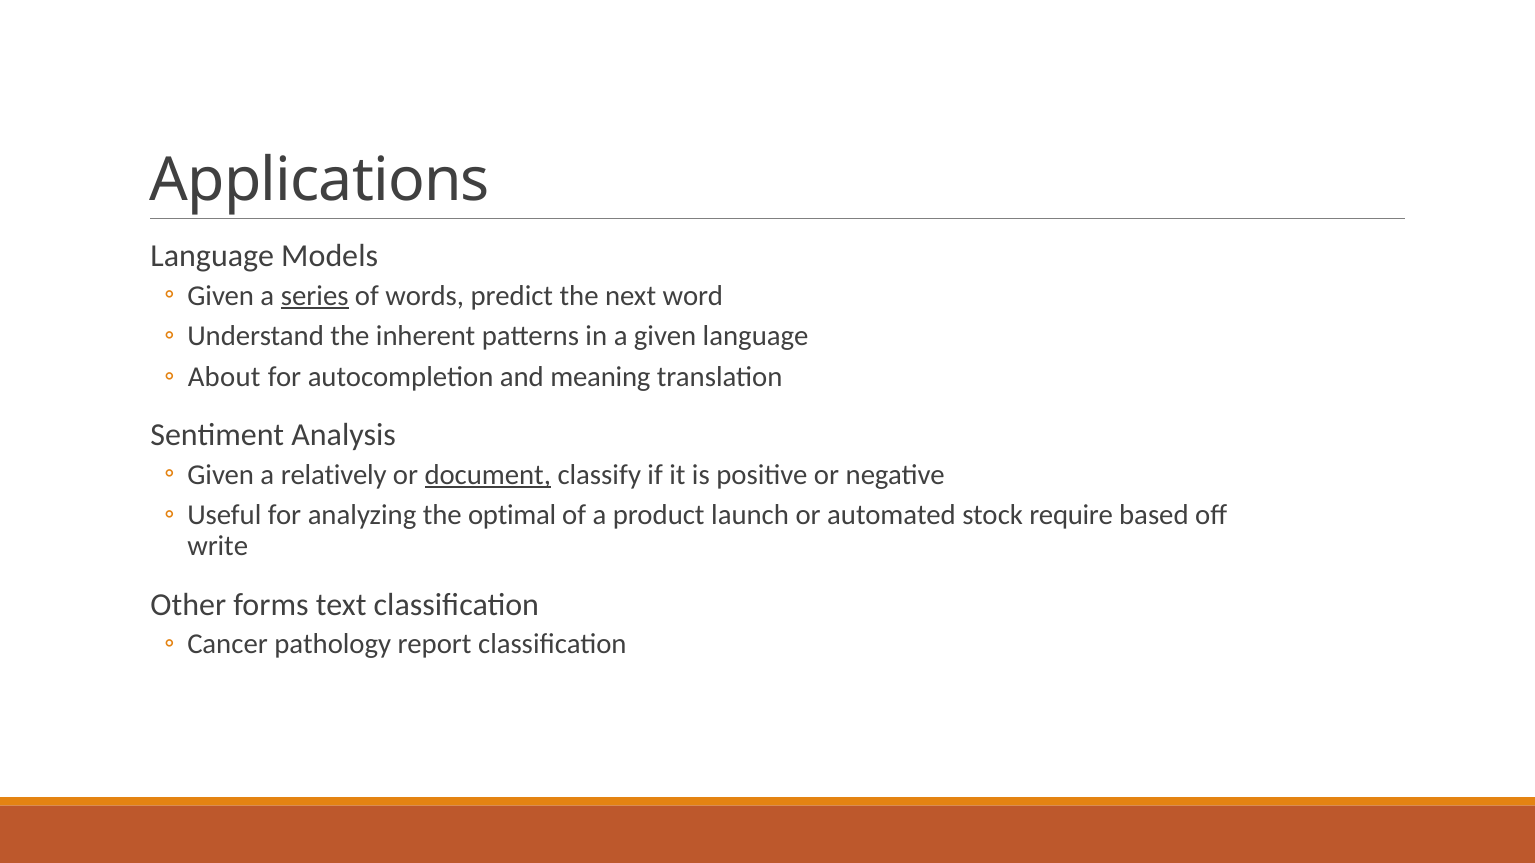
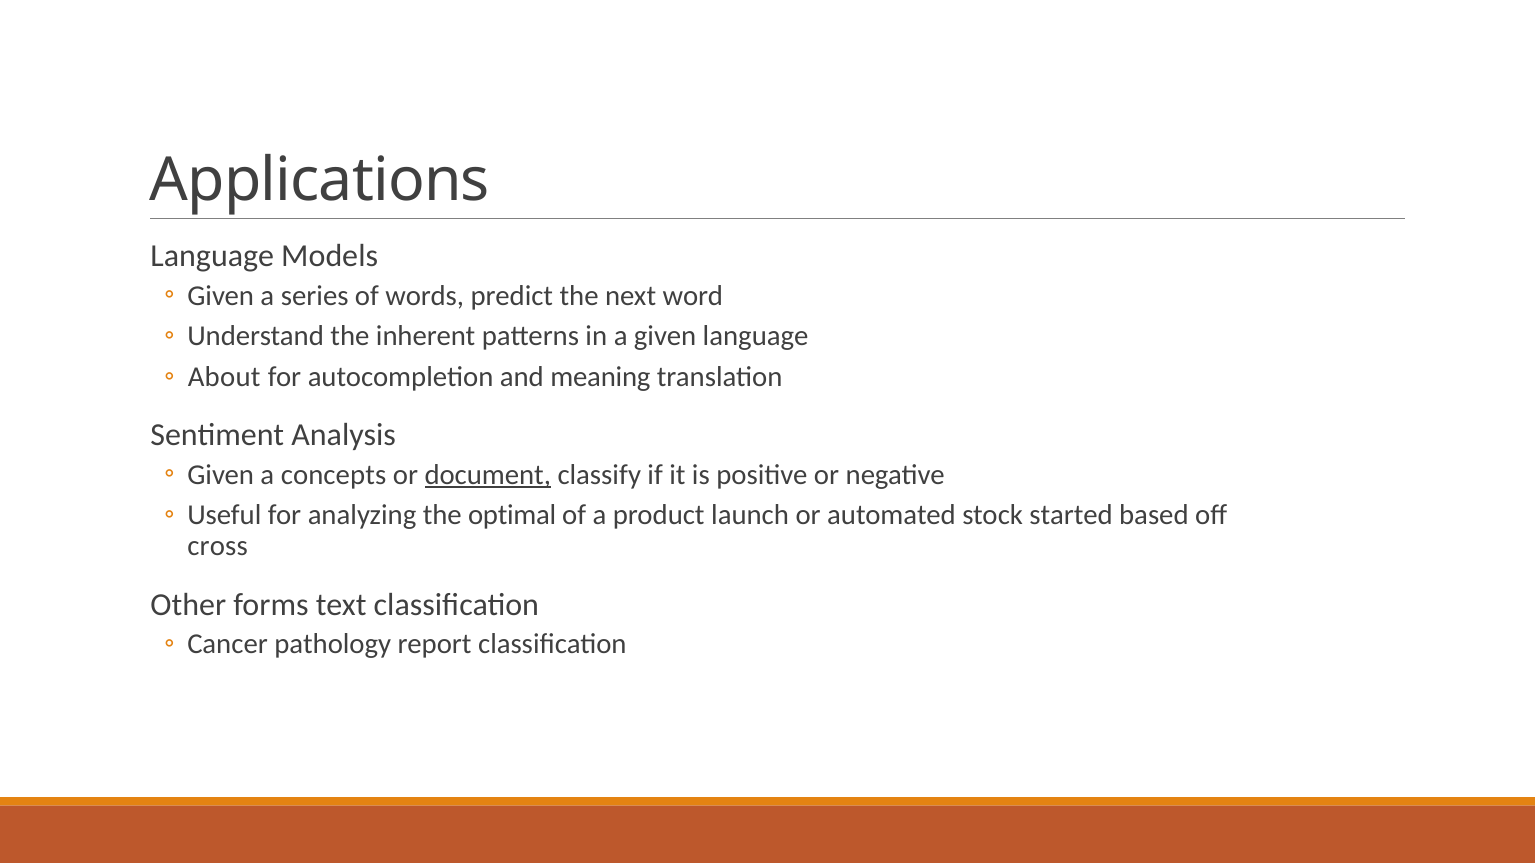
series underline: present -> none
relatively: relatively -> concepts
require: require -> started
write: write -> cross
